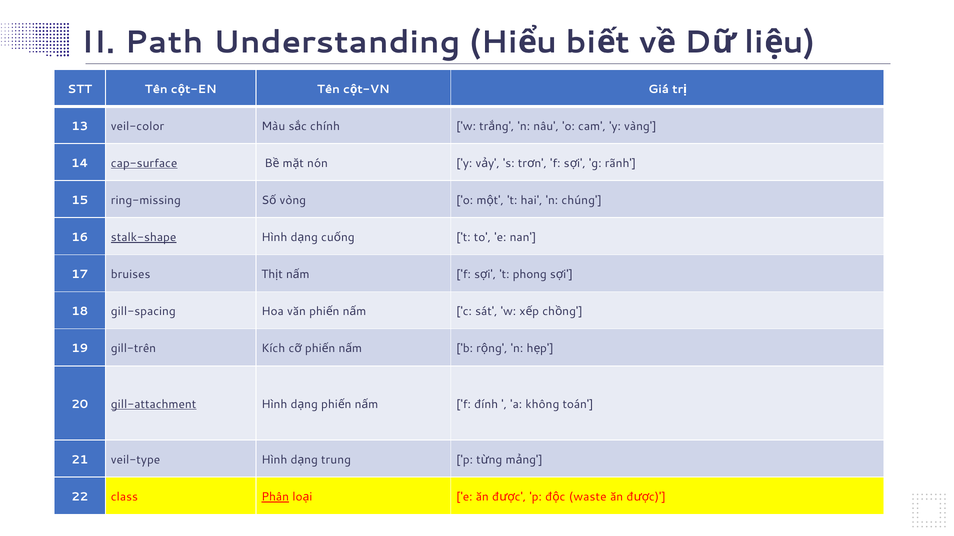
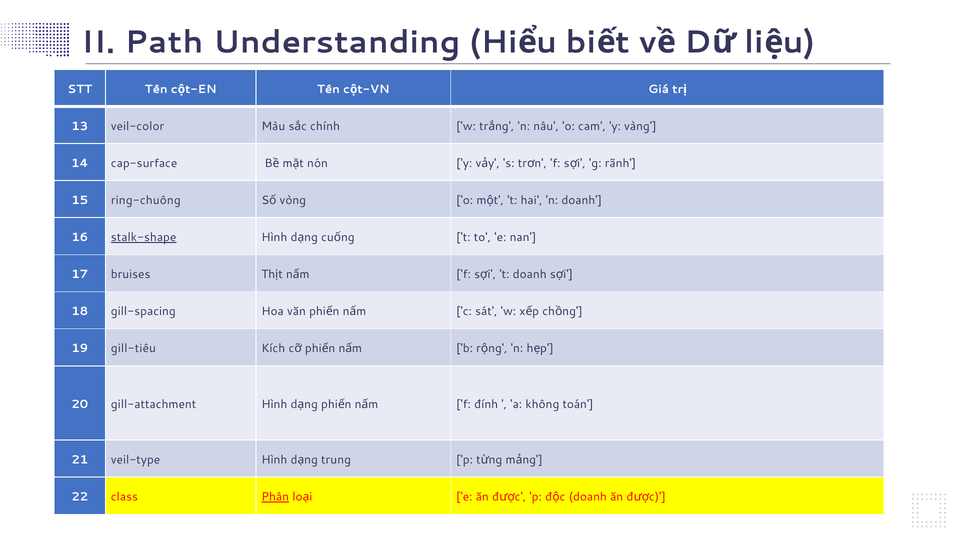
cap-surface underline: present -> none
ring-missing: ring-missing -> ring-chuông
n chúng: chúng -> doanh
t phong: phong -> doanh
gill-trên: gill-trên -> gill-tiêu
gill-attachment underline: present -> none
c waste: waste -> doanh
